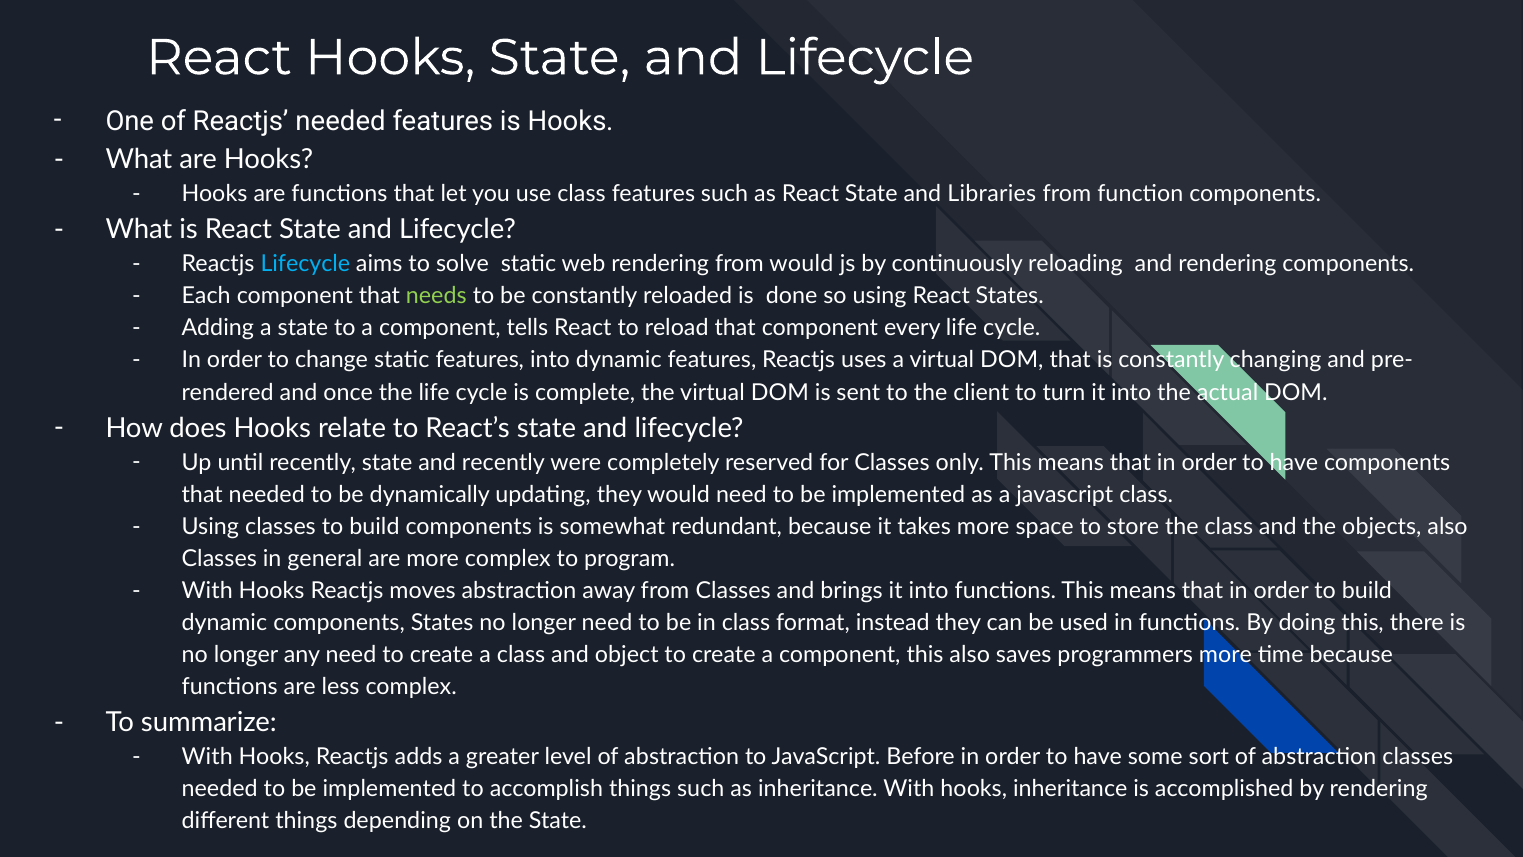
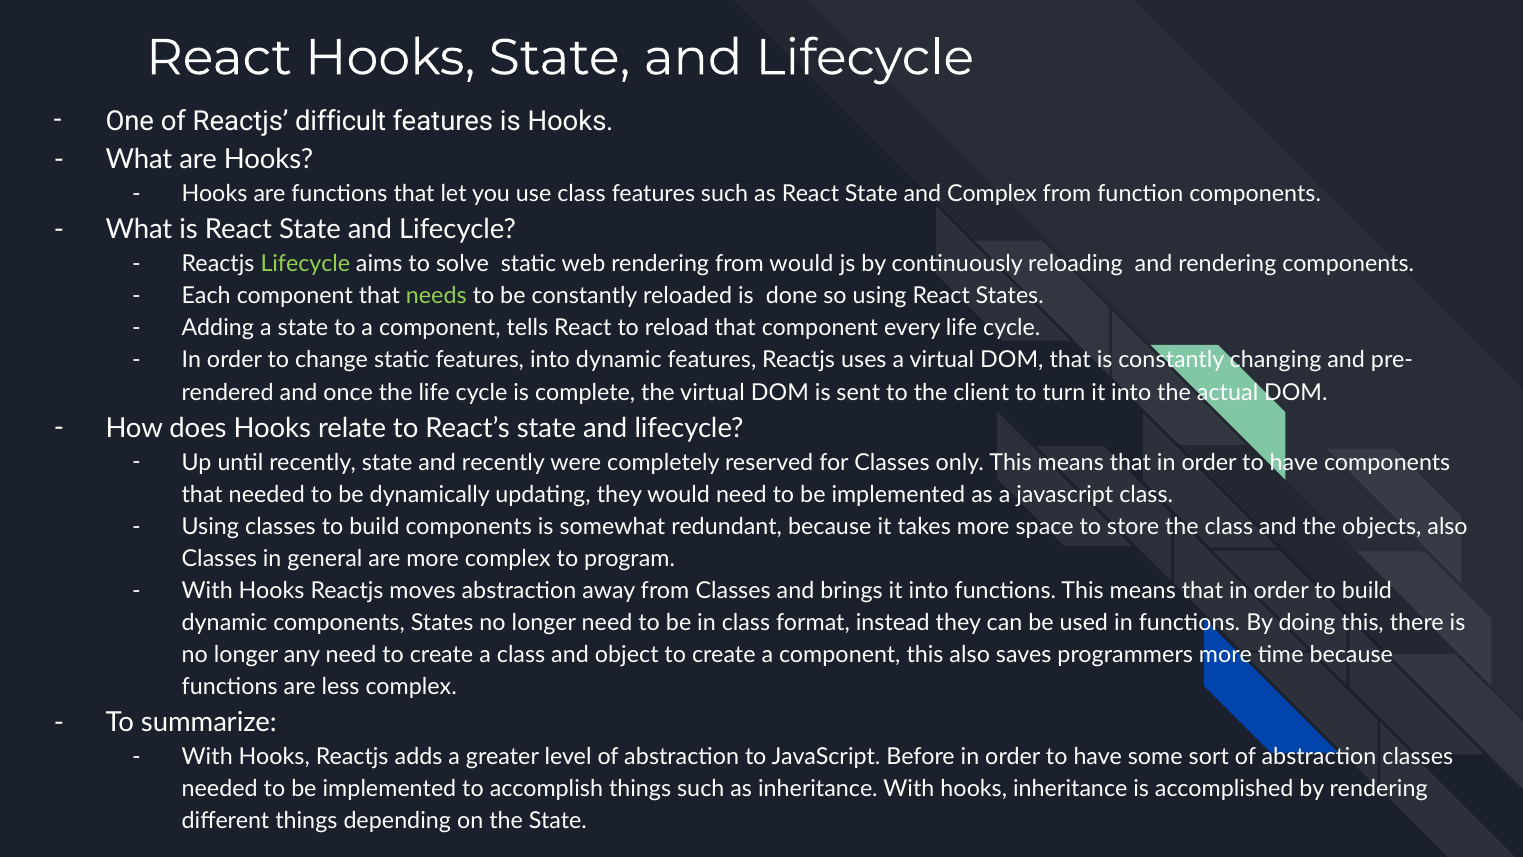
Reactjs needed: needed -> difficult
and Libraries: Libraries -> Complex
Lifecycle at (305, 264) colour: light blue -> light green
